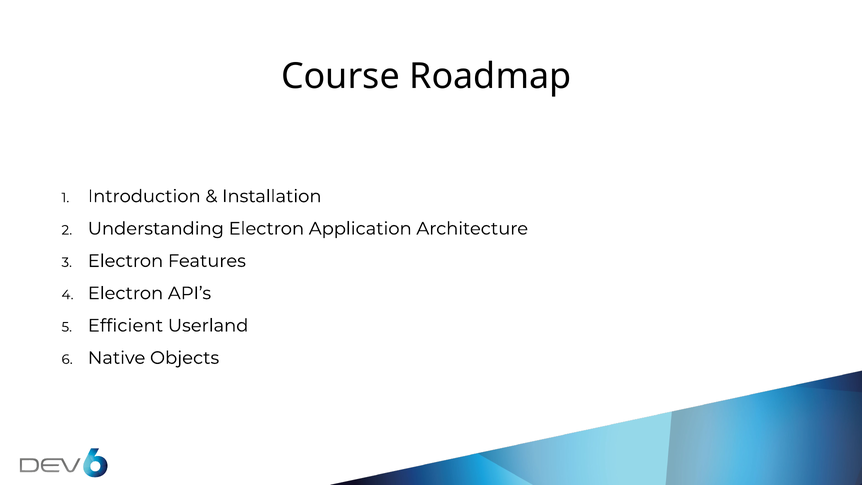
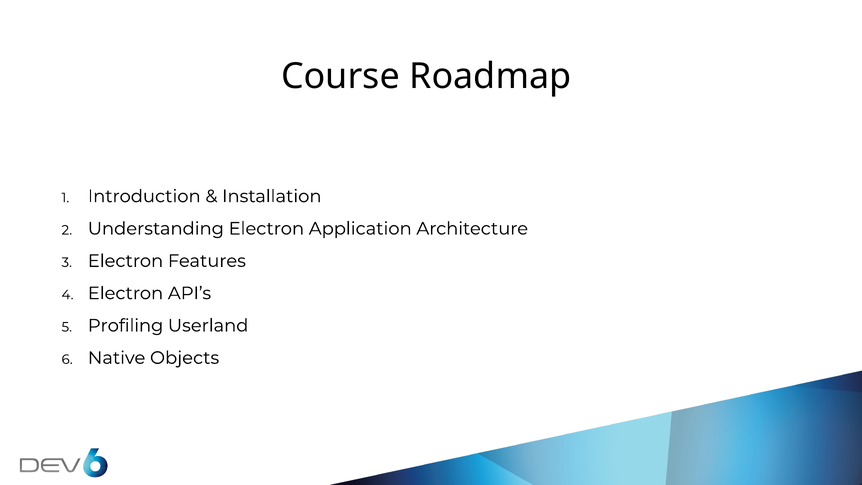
Efficient: Efficient -> Profiling
